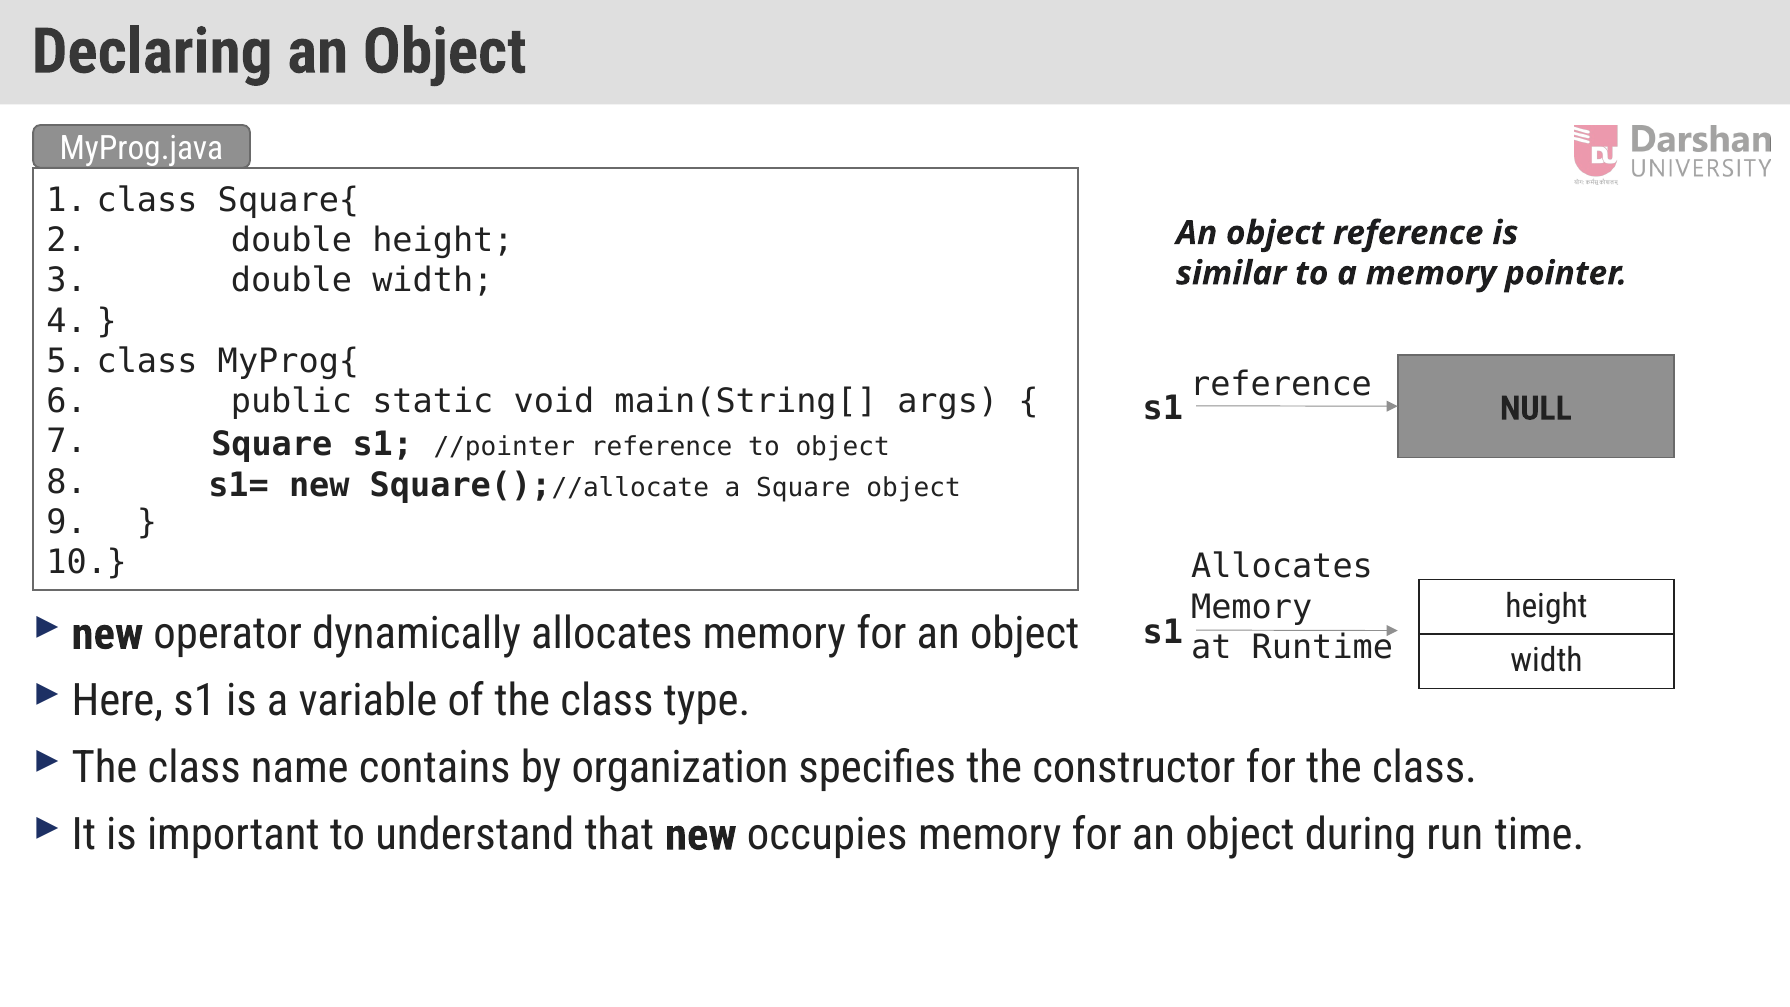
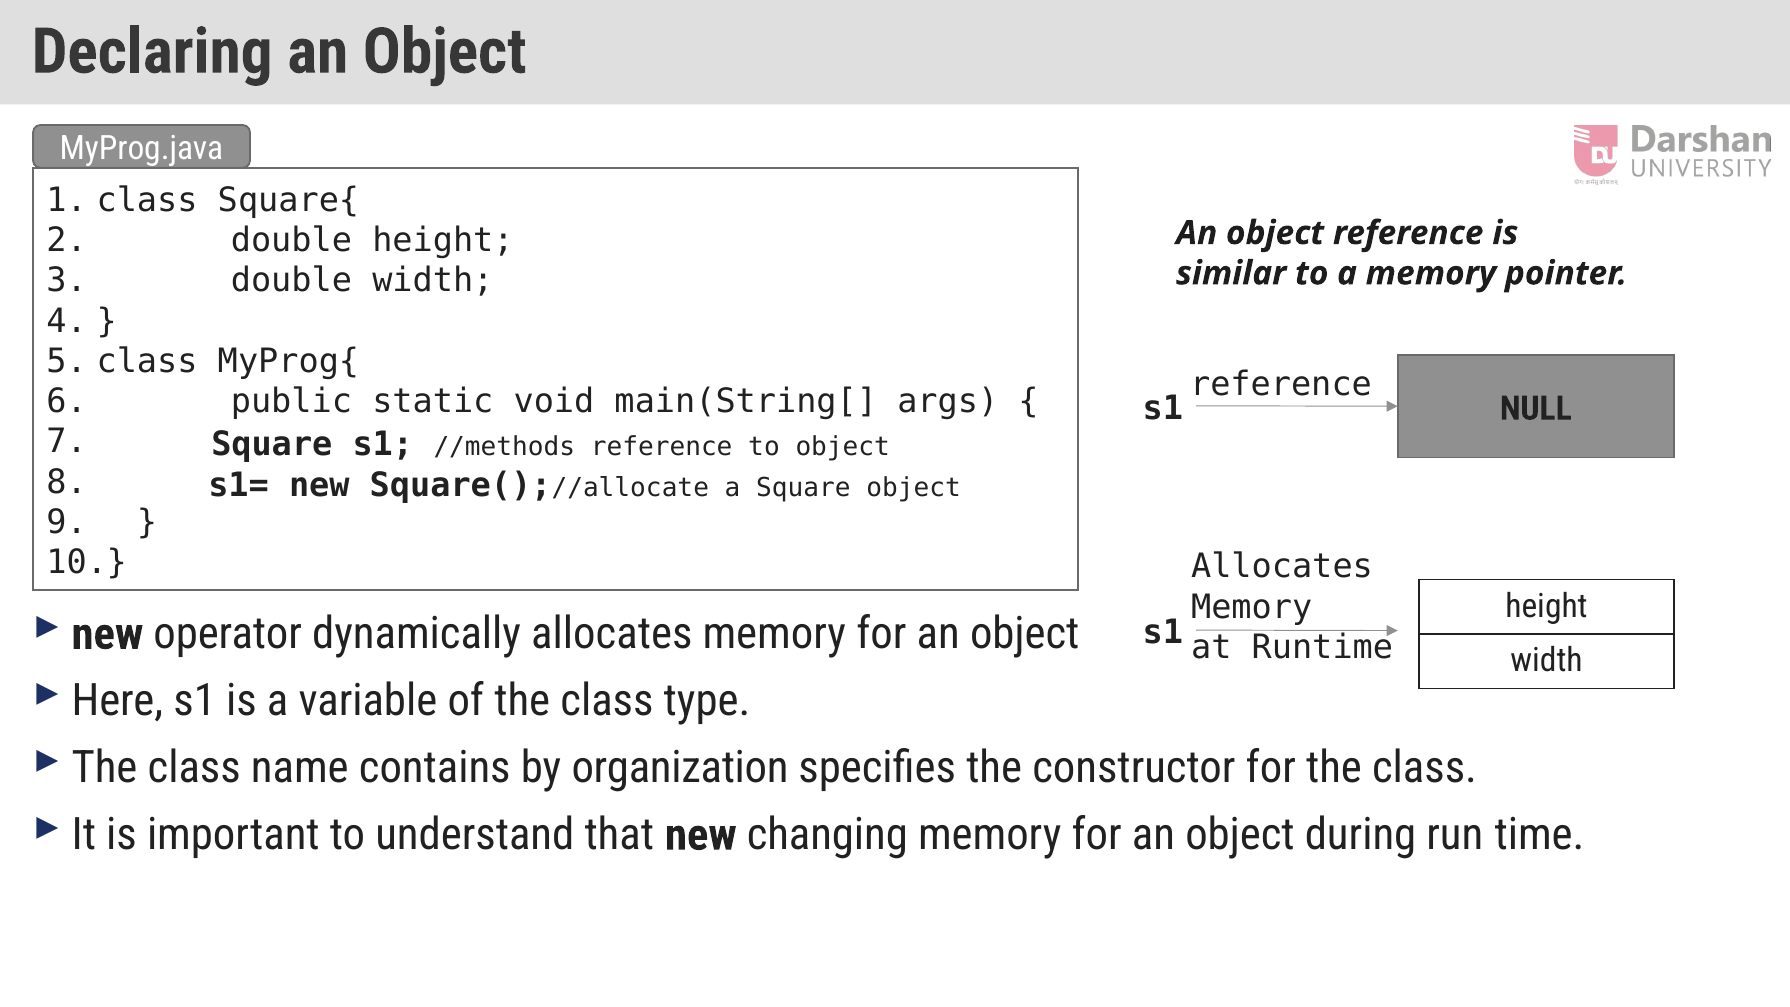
//pointer: //pointer -> //methods
occupies: occupies -> changing
